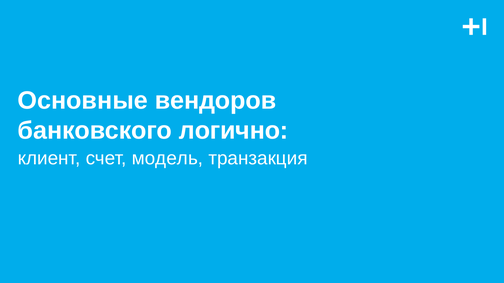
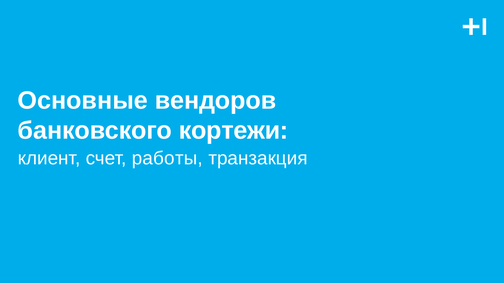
логично: логично -> кортежи
модель: модель -> работы
